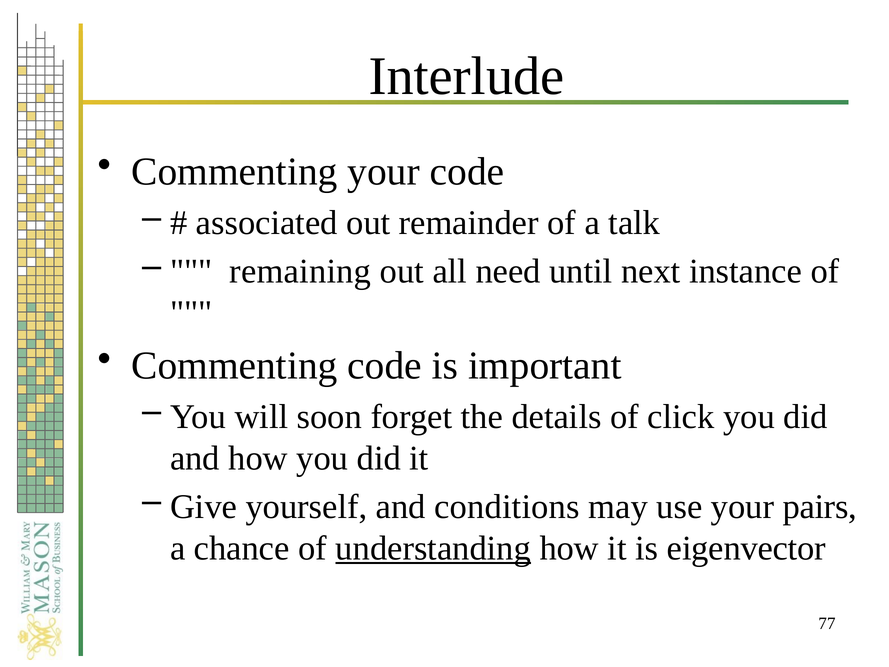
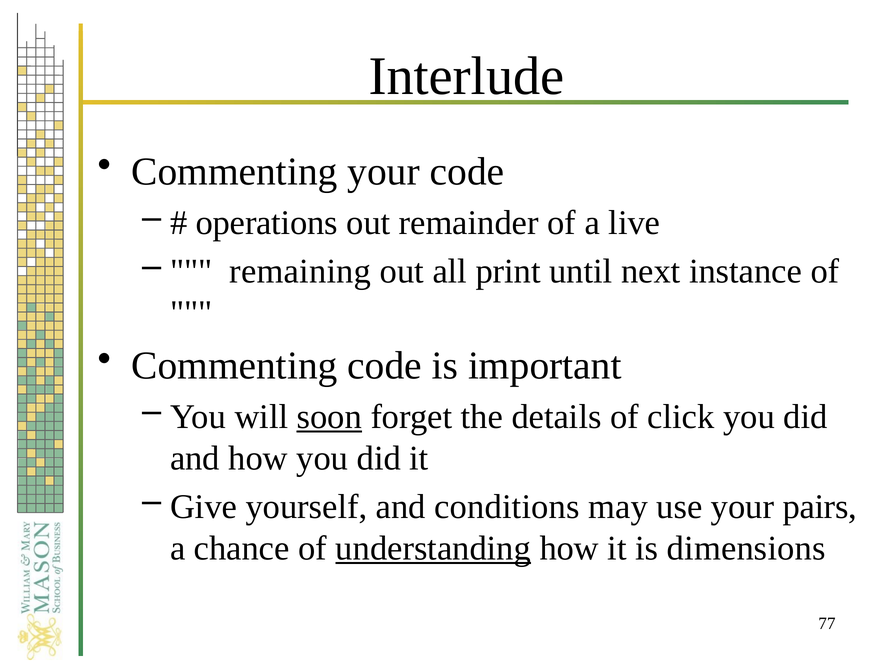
associated: associated -> operations
talk: talk -> live
need: need -> print
soon underline: none -> present
eigenvector: eigenvector -> dimensions
